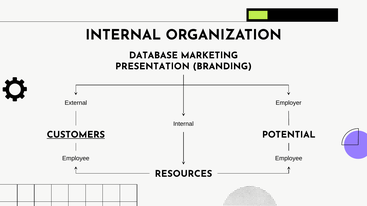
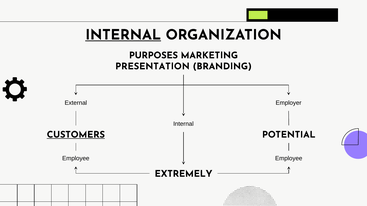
INTERNAL at (123, 35) underline: none -> present
DATABASE: DATABASE -> PURPOSES
RESOURCES: RESOURCES -> EXTREMELY
